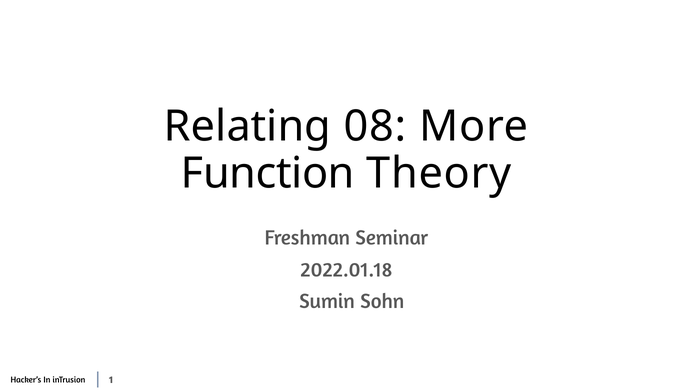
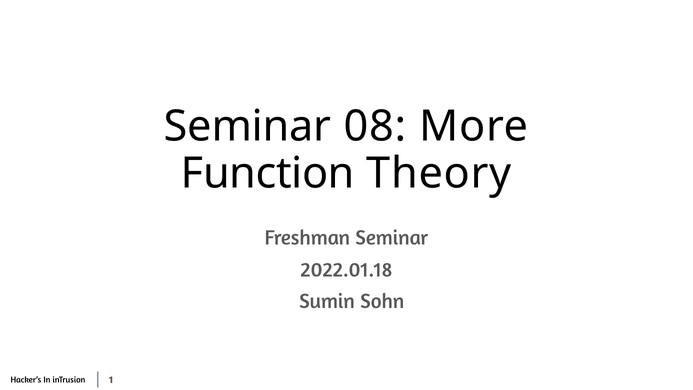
Relating at (248, 126): Relating -> Seminar
